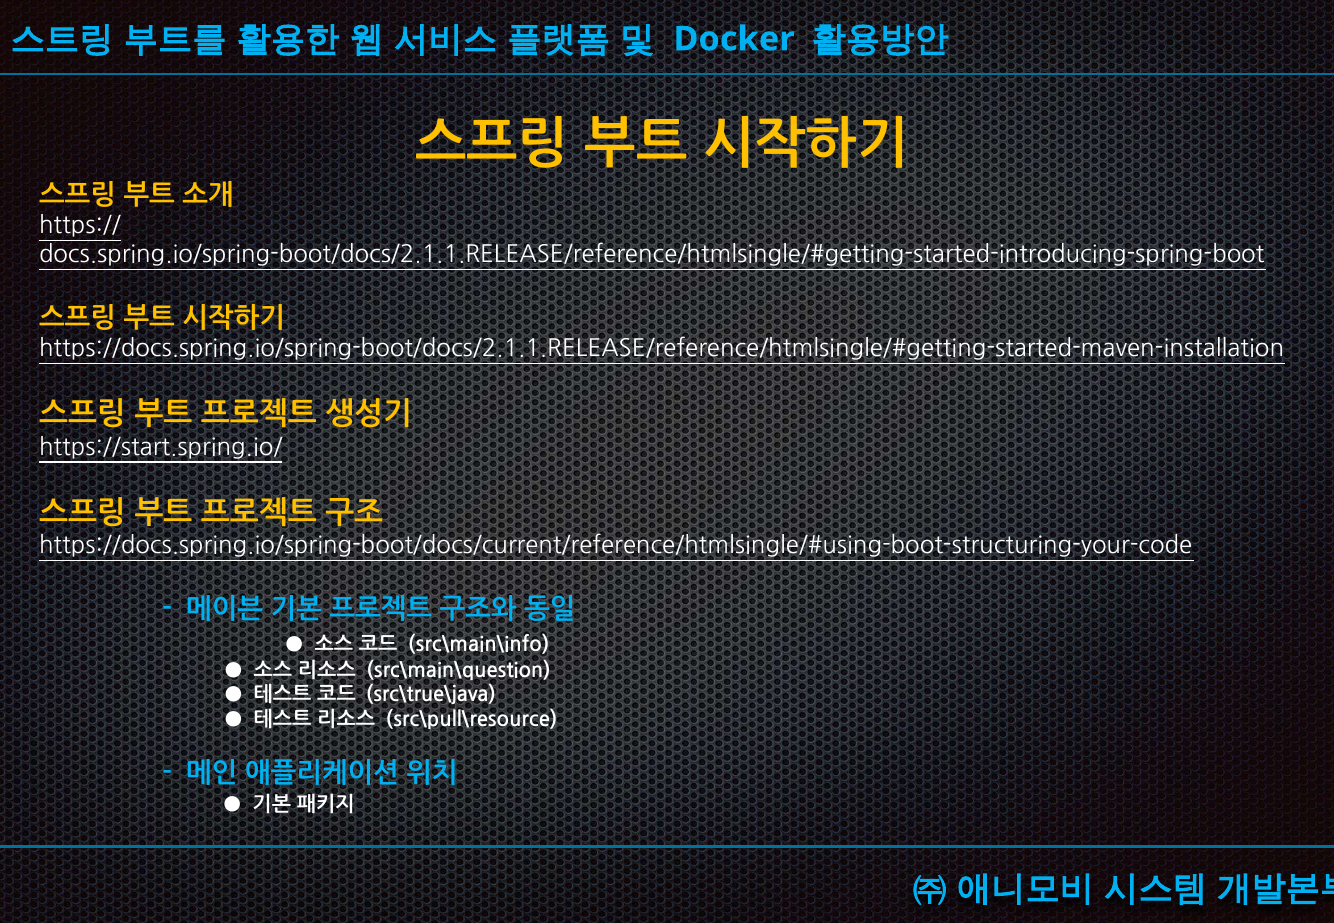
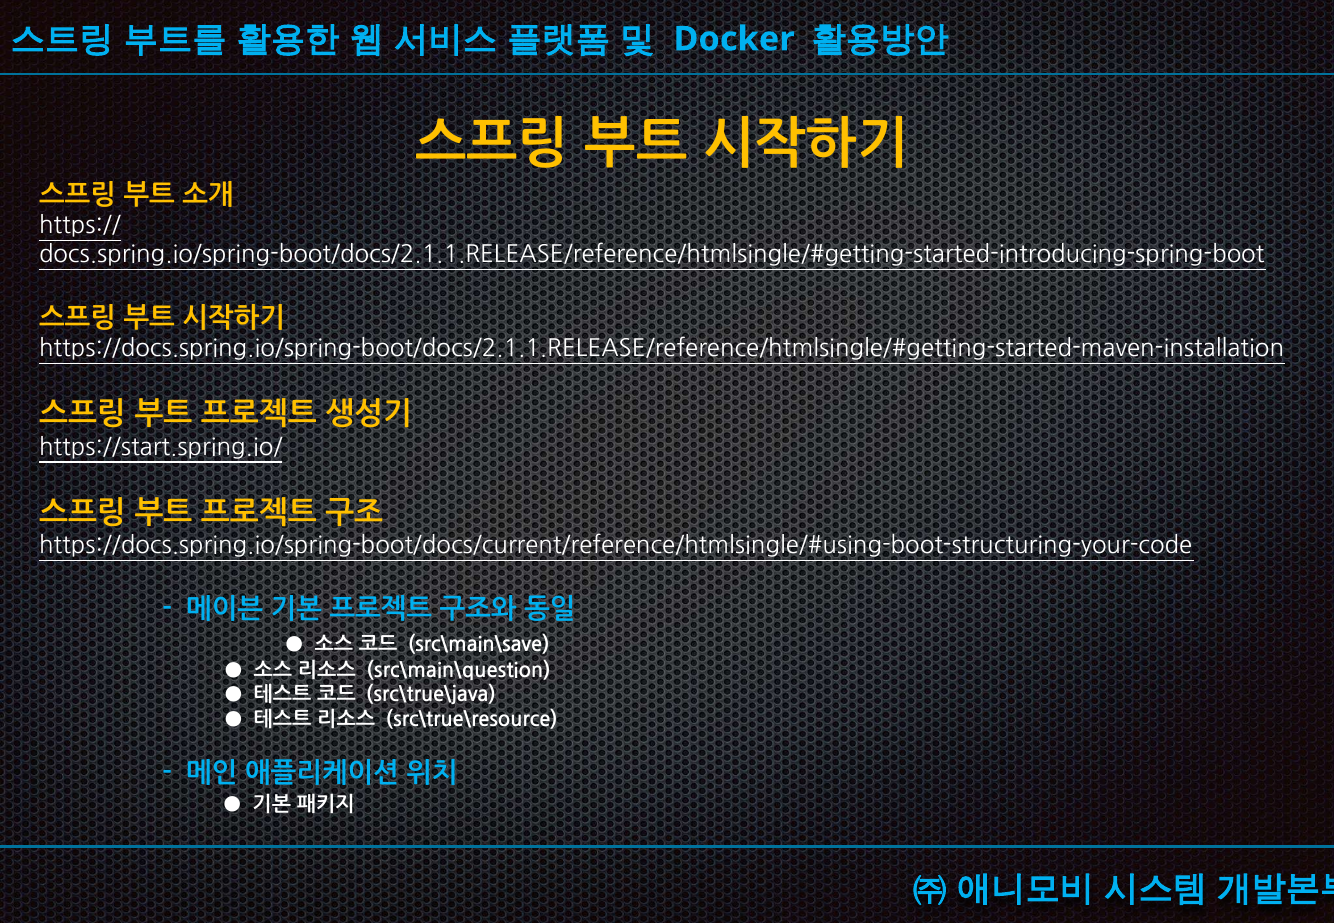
src\main\info: src\main\info -> src\main\save
src\pull\resource: src\pull\resource -> src\true\resource
